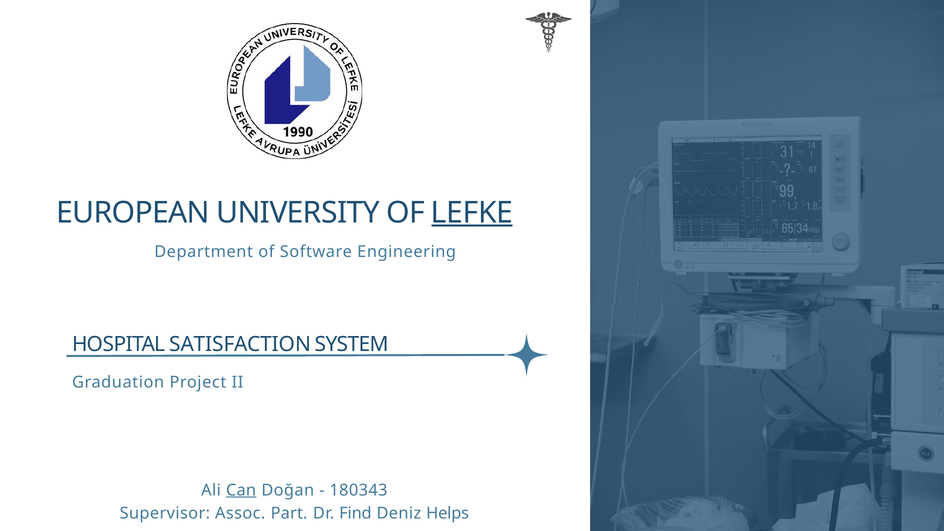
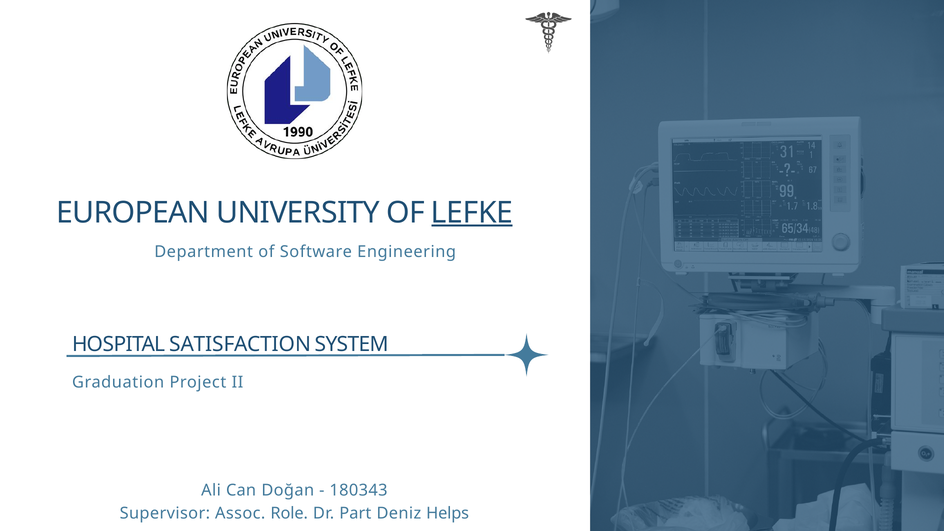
Can underline: present -> none
Part: Part -> Role
Find: Find -> Part
